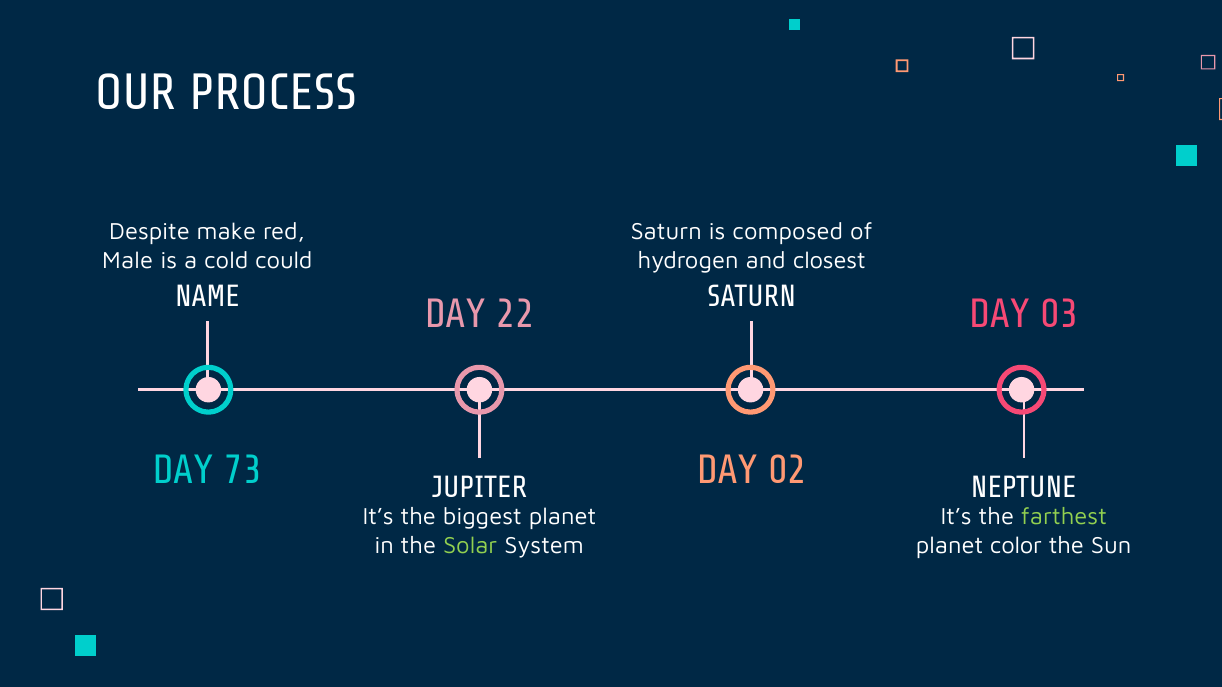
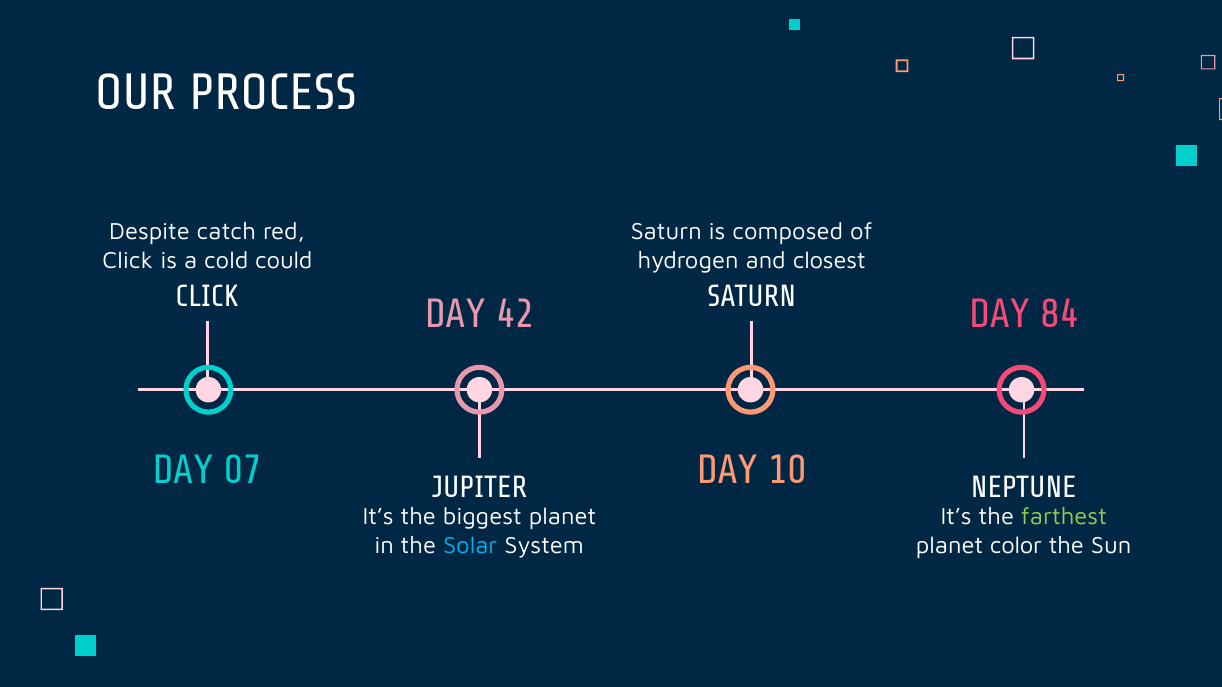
make: make -> catch
Male at (128, 260): Male -> Click
NAME at (207, 297): NAME -> CLICK
22: 22 -> 42
03: 03 -> 84
73: 73 -> 07
02: 02 -> 10
Solar colour: light green -> light blue
